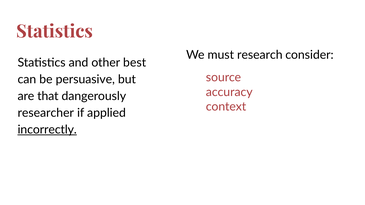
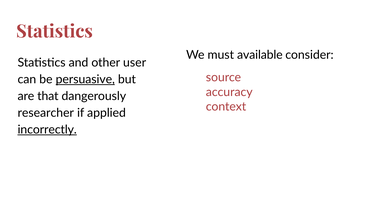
research: research -> available
best: best -> user
persuasive underline: none -> present
